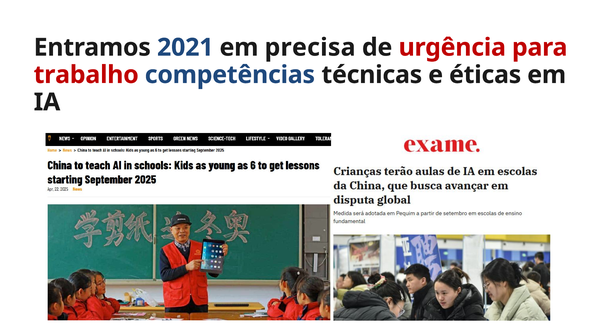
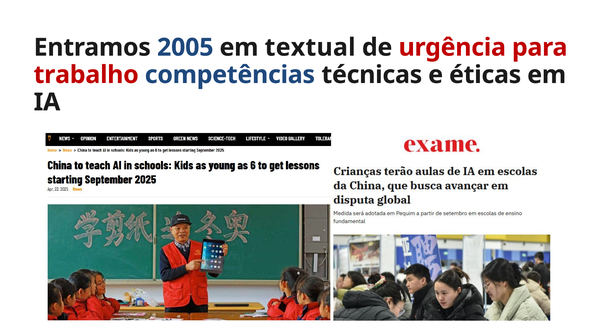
2021: 2021 -> 2005
precisa: precisa -> textual
